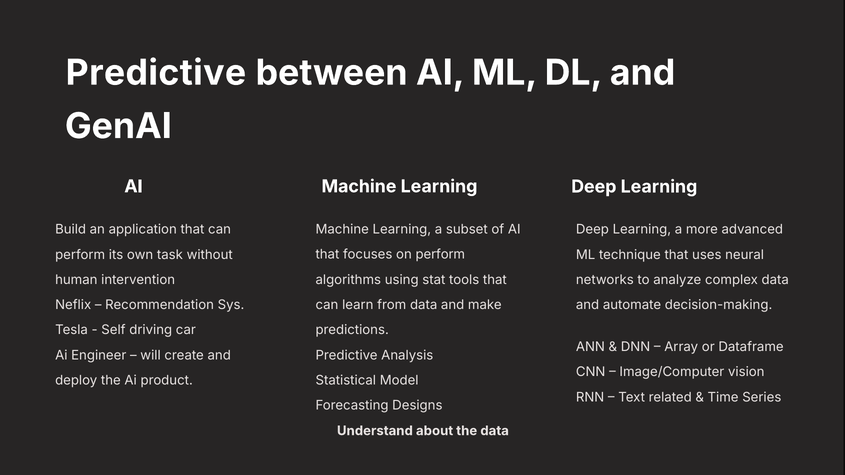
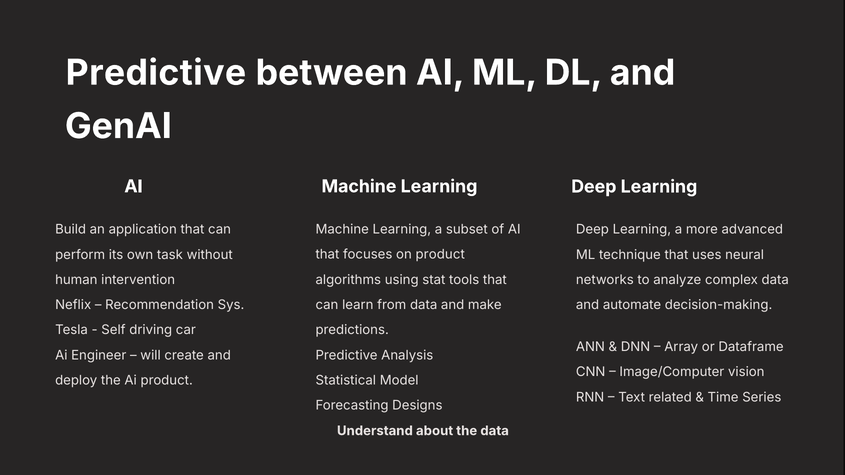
on perform: perform -> product
